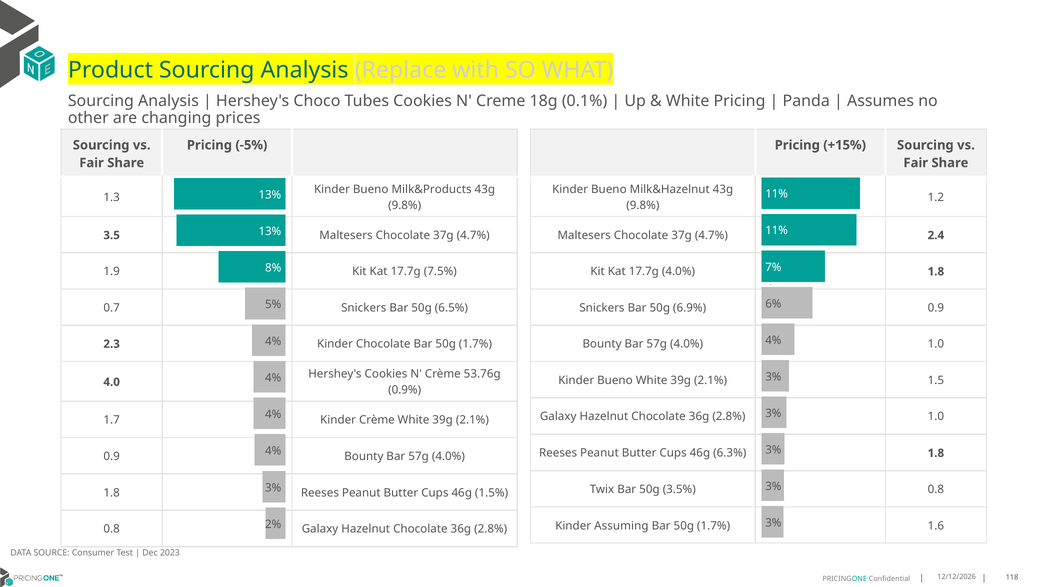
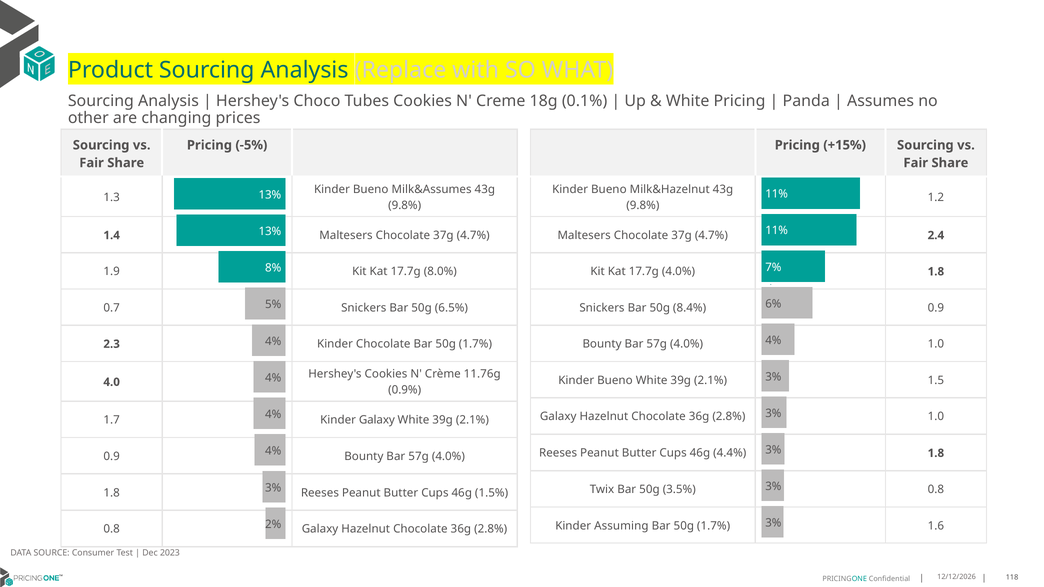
Milk&Products: Milk&Products -> Milk&Assumes
3.5: 3.5 -> 1.4
7.5%: 7.5% -> 8.0%
6.9%: 6.9% -> 8.4%
53.76g: 53.76g -> 11.76g
Kinder Crème: Crème -> Galaxy
6.3%: 6.3% -> 4.4%
